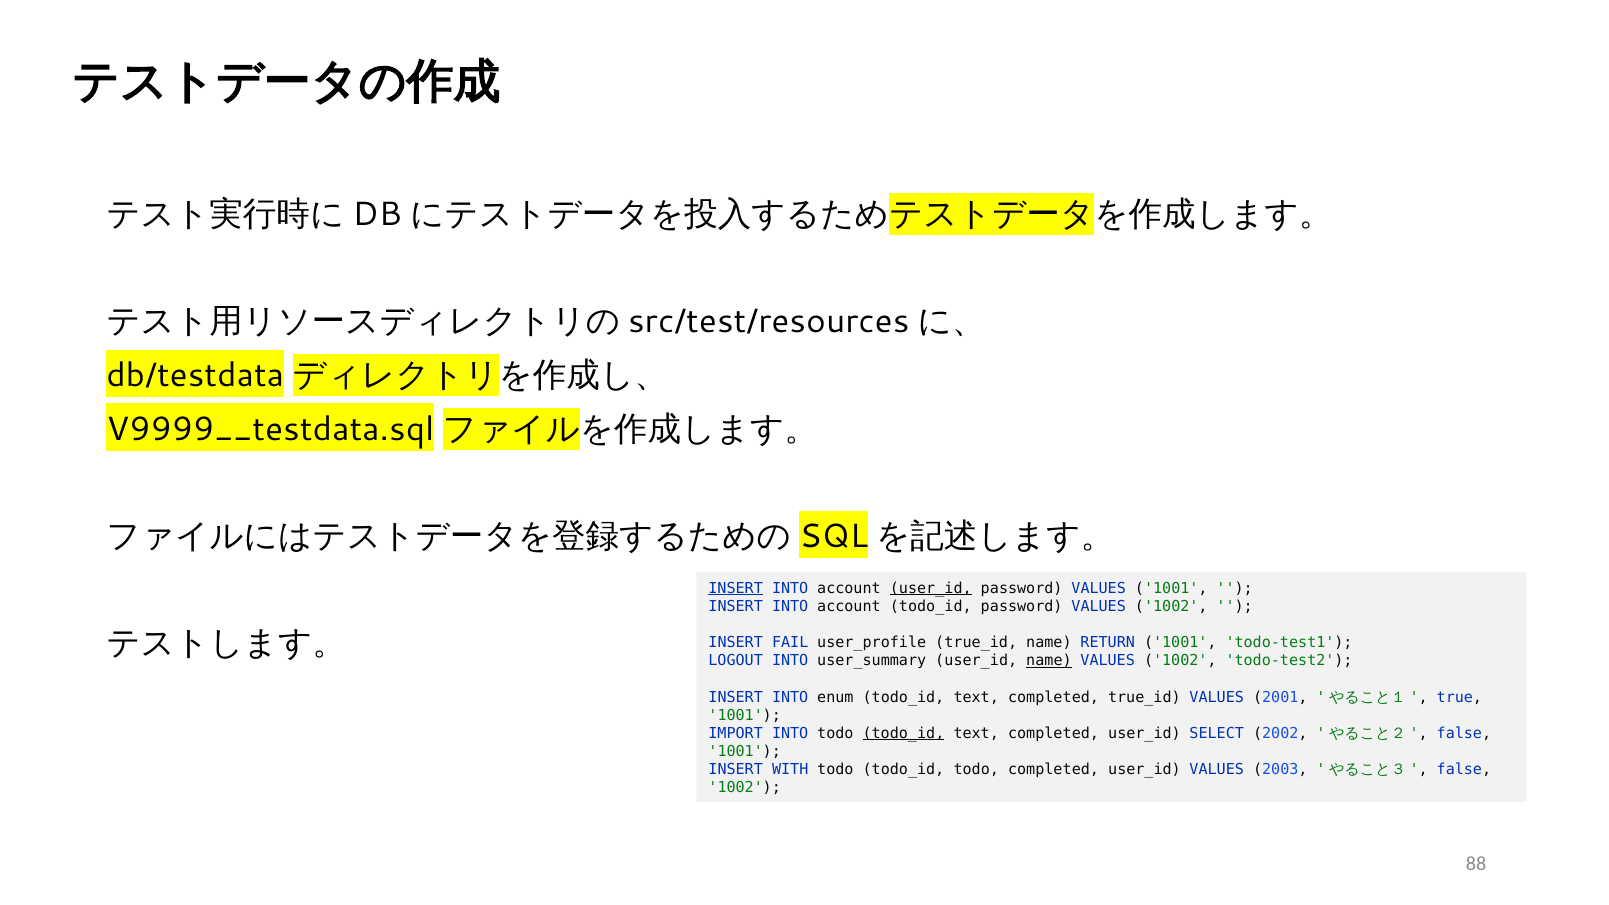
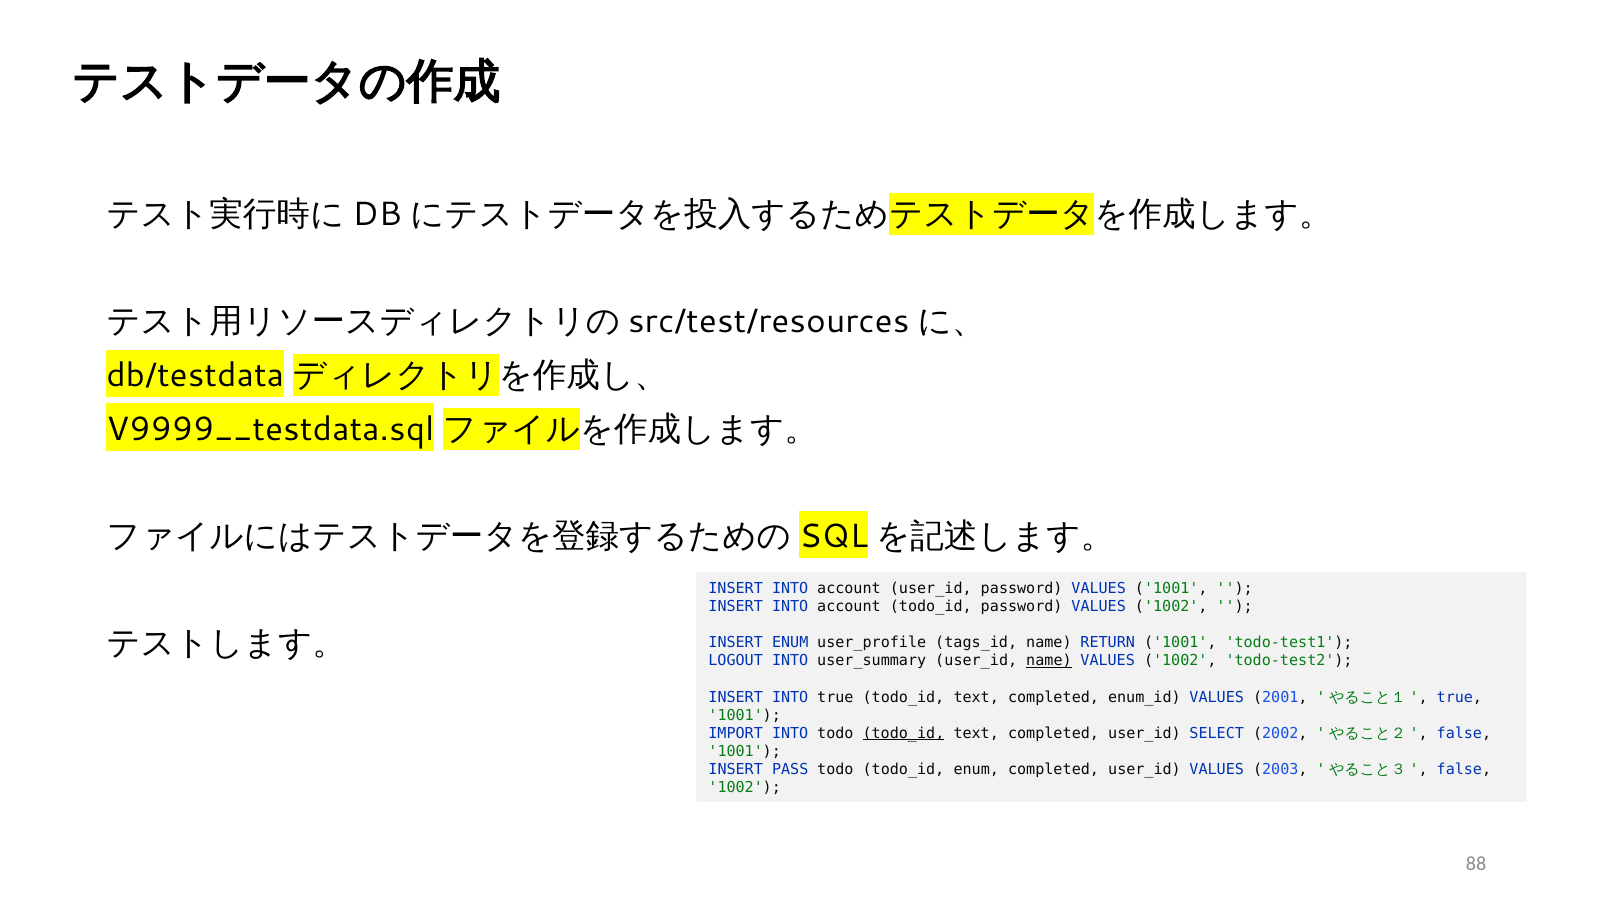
INSERT at (736, 588) underline: present -> none
user_id at (931, 588) underline: present -> none
INSERT FAIL: FAIL -> ENUM
user_profile true_id: true_id -> tags_id
INTO enum: enum -> true
completed true_id: true_id -> enum_id
WITH: WITH -> PASS
todo_id todo: todo -> enum
